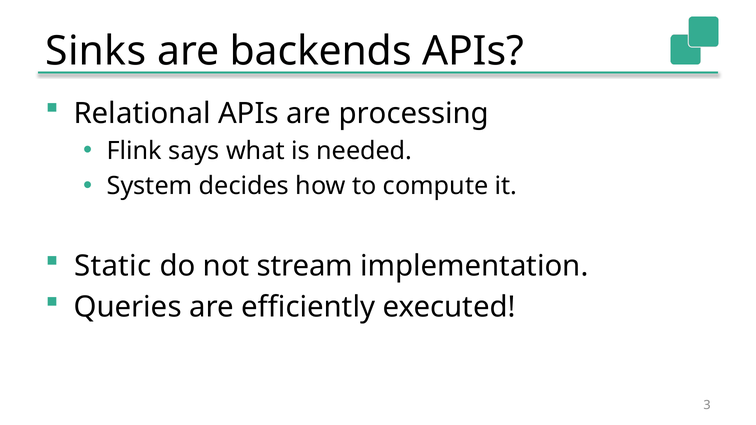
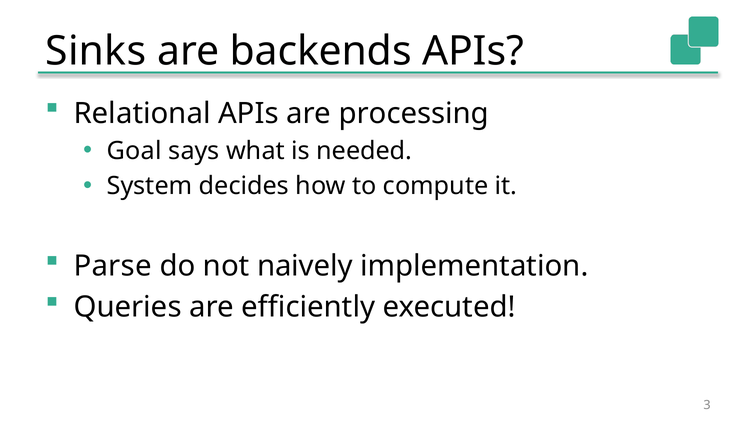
Flink: Flink -> Goal
Static: Static -> Parse
stream: stream -> naively
